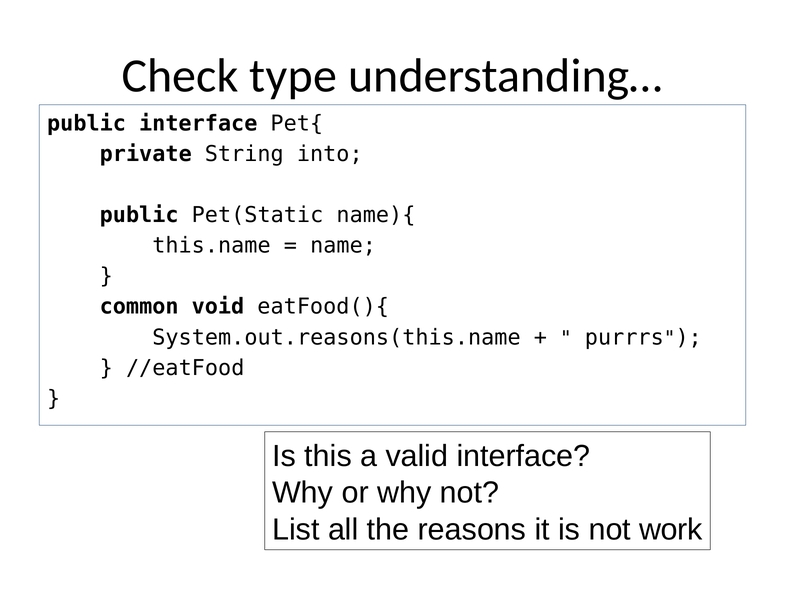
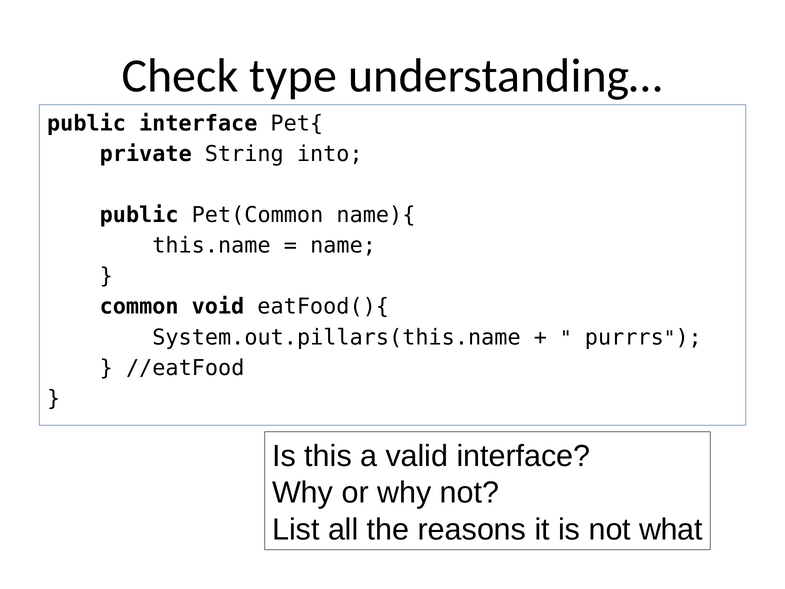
Pet(Static: Pet(Static -> Pet(Common
System.out.reasons(this.name: System.out.reasons(this.name -> System.out.pillars(this.name
work: work -> what
